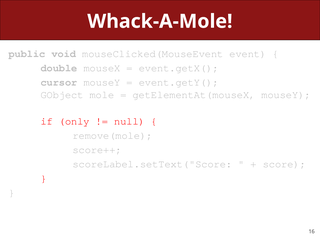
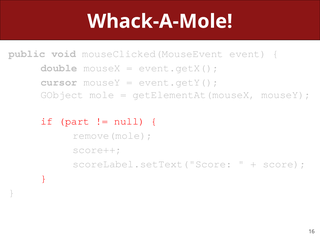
only: only -> part
